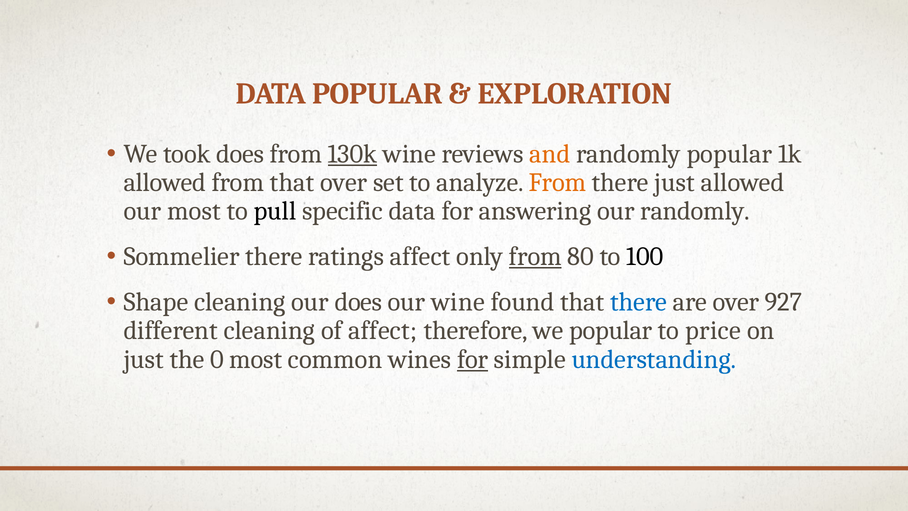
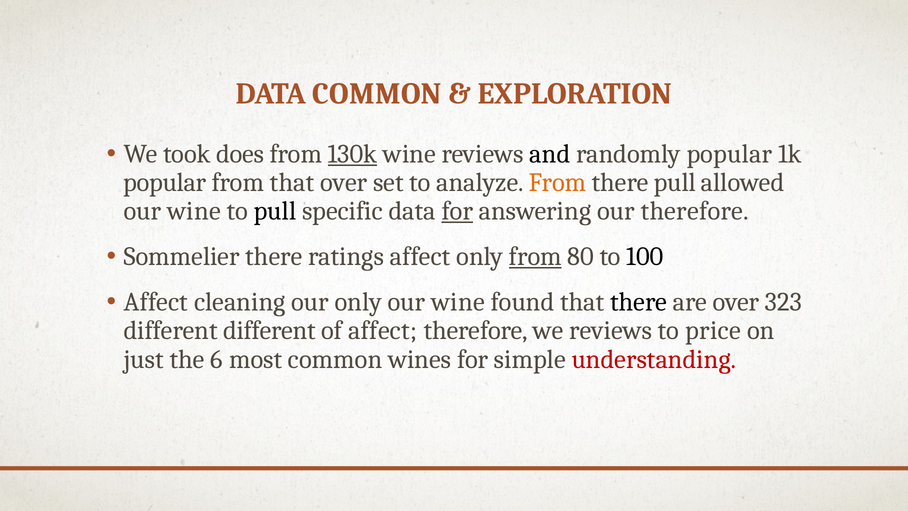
DATA POPULAR: POPULAR -> COMMON
and colour: orange -> black
allowed at (165, 182): allowed -> popular
there just: just -> pull
most at (194, 211): most -> wine
for at (457, 211) underline: none -> present
our randomly: randomly -> therefore
Shape at (156, 302): Shape -> Affect
our does: does -> only
there at (639, 302) colour: blue -> black
927: 927 -> 323
different cleaning: cleaning -> different
we popular: popular -> reviews
0: 0 -> 6
for at (473, 359) underline: present -> none
understanding colour: blue -> red
